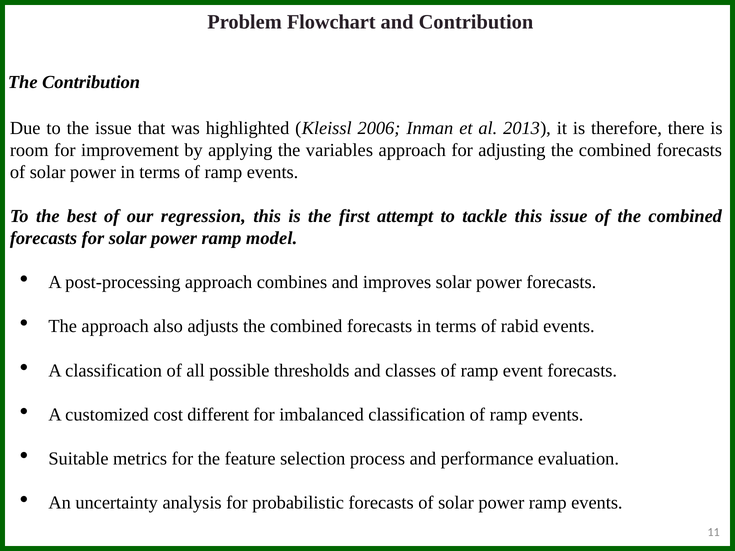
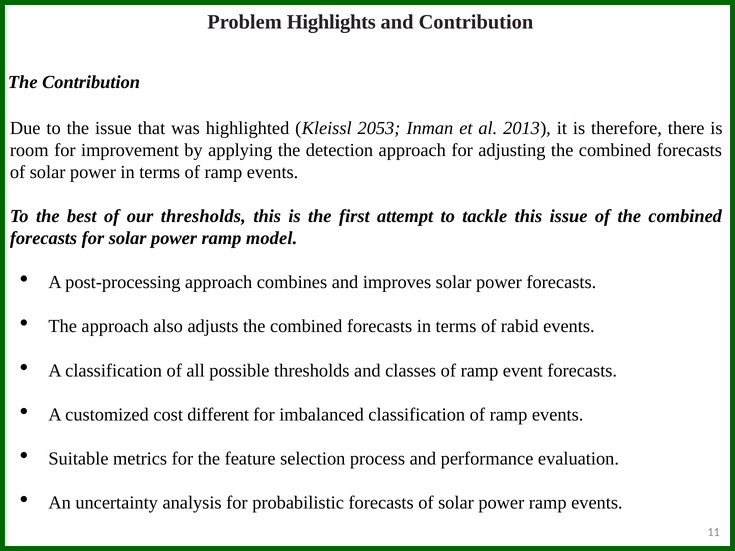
Flowchart: Flowchart -> Highlights
2006: 2006 -> 2053
variables: variables -> detection
our regression: regression -> thresholds
